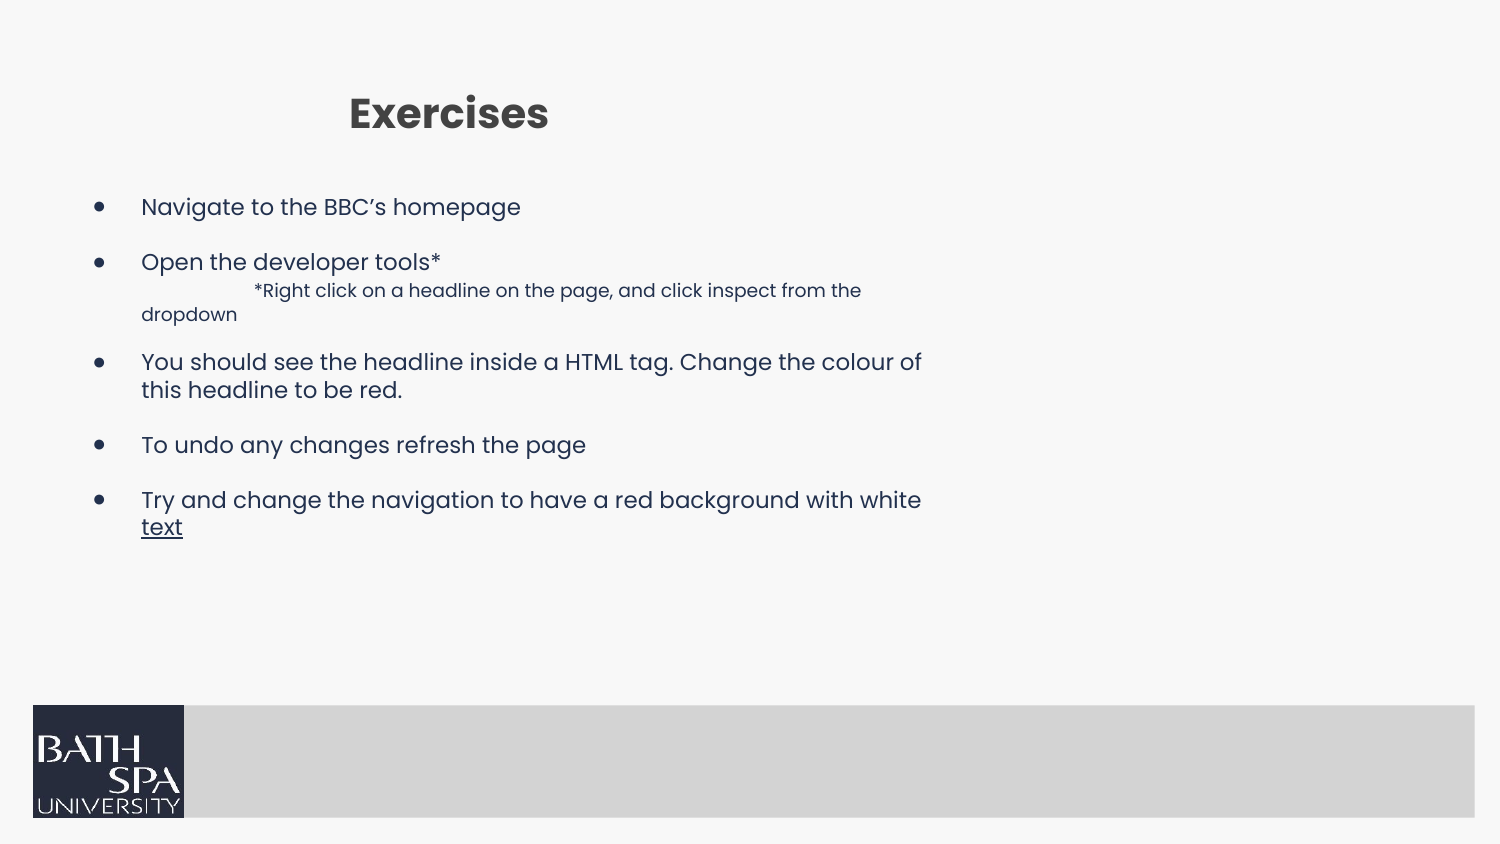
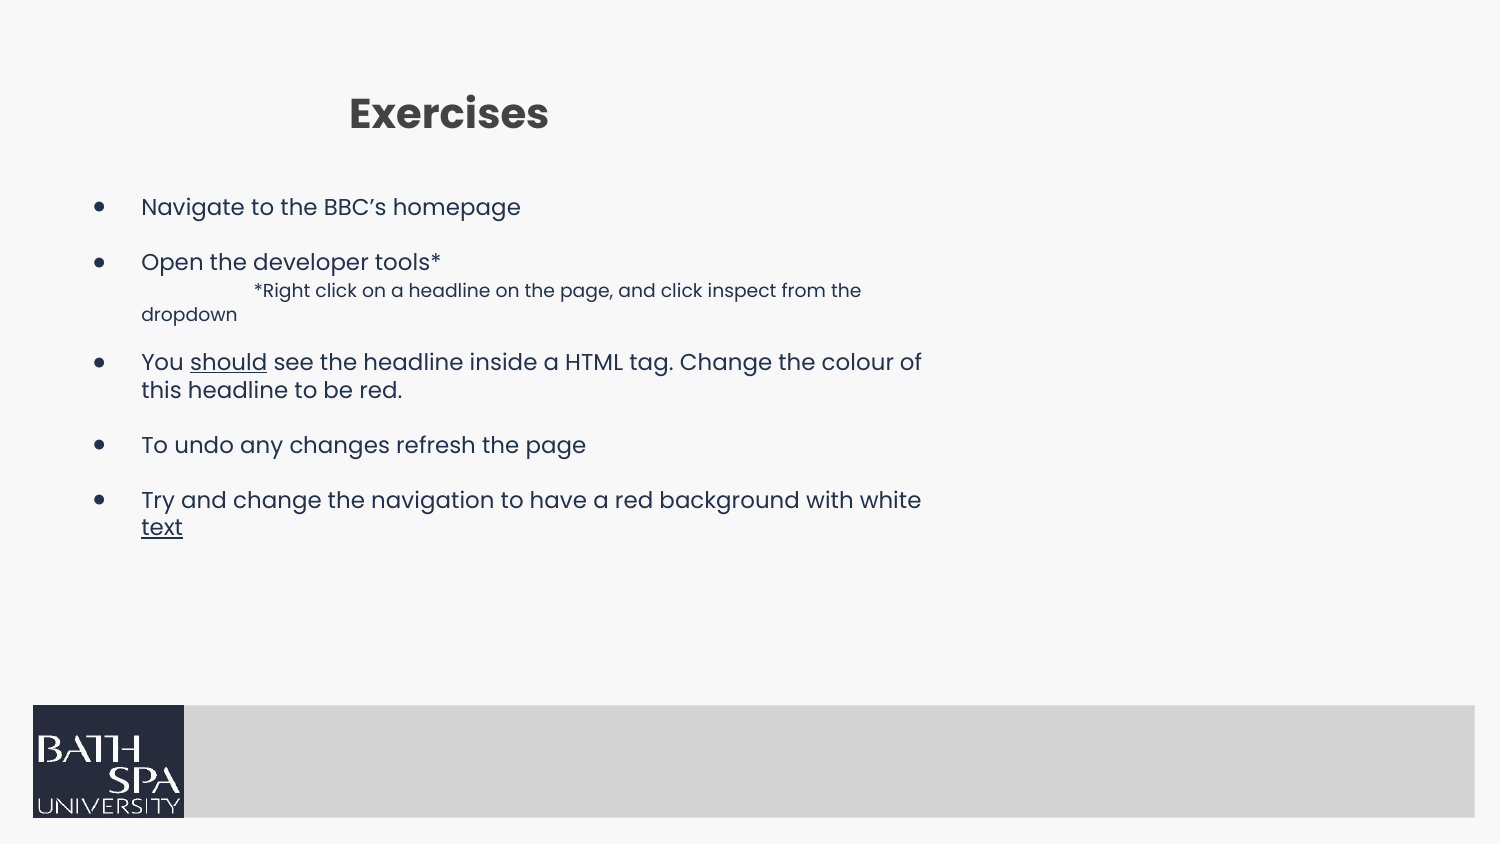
should underline: none -> present
